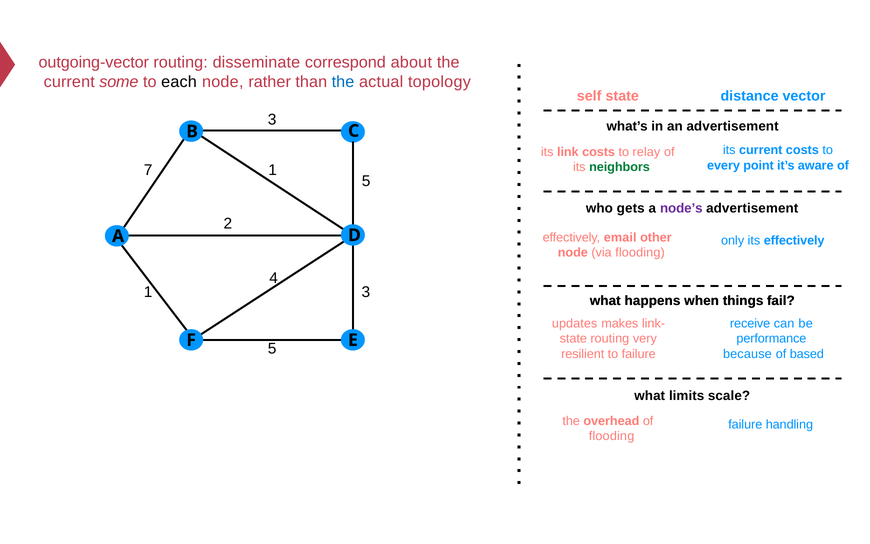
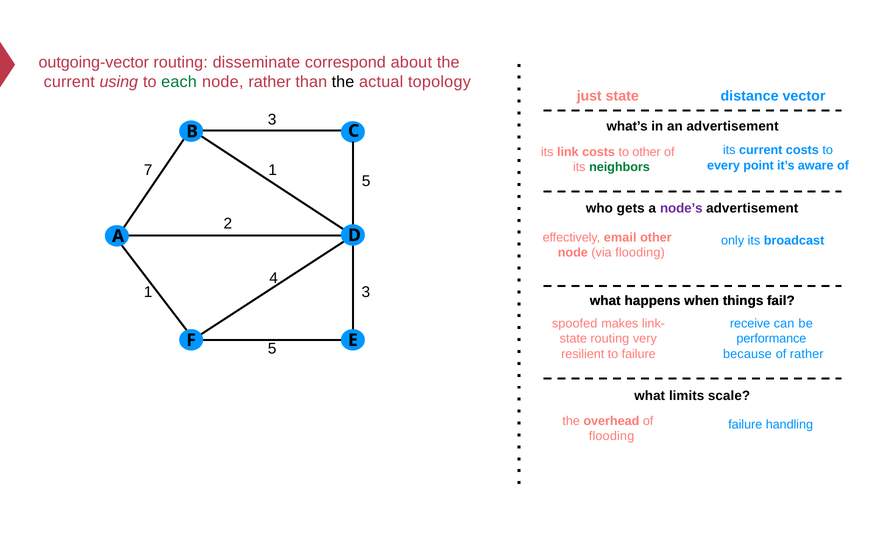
some: some -> using
each colour: black -> green
the at (343, 82) colour: blue -> black
self: self -> just
to relay: relay -> other
its effectively: effectively -> broadcast
updates: updates -> spoofed
of based: based -> rather
